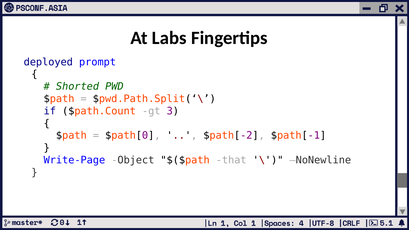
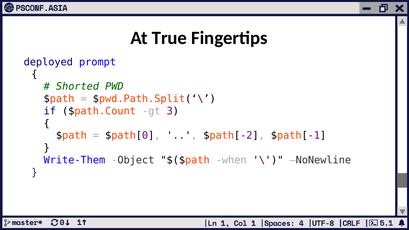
Labs: Labs -> True
Write-Page: Write-Page -> Write-Them
that: that -> when
